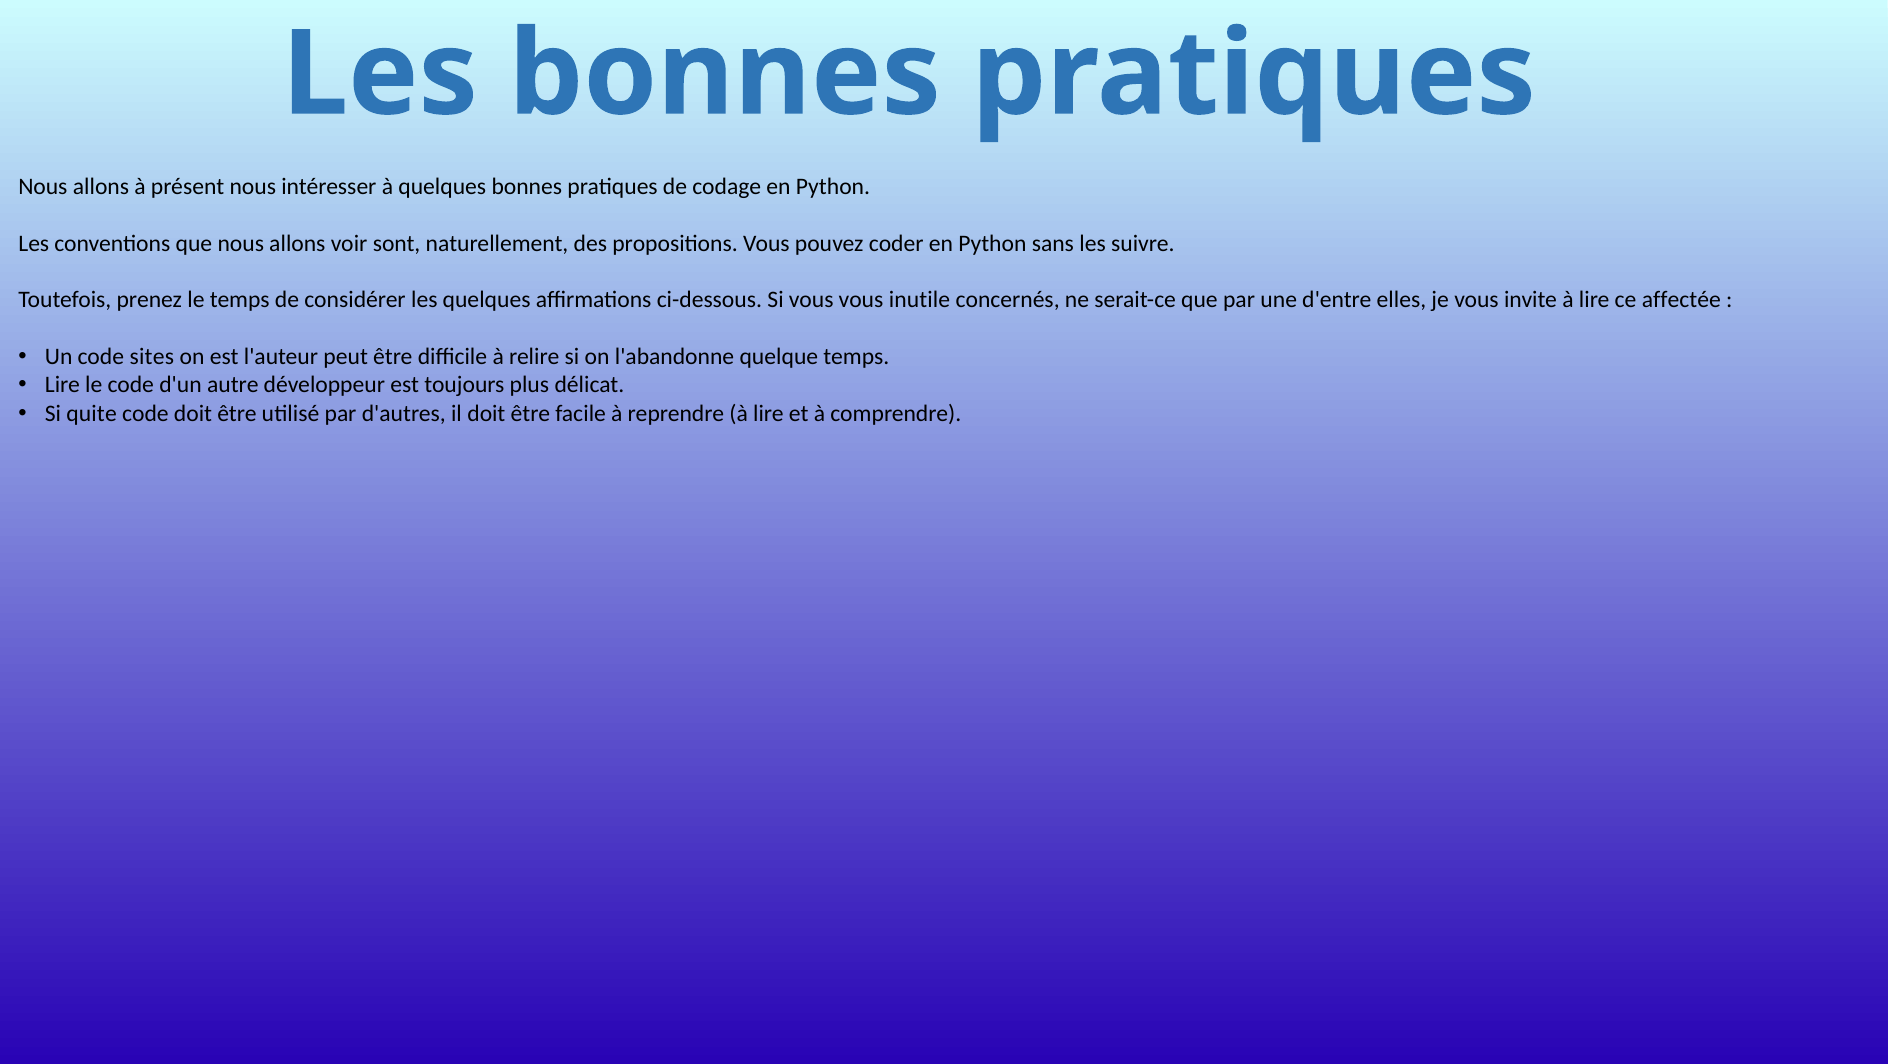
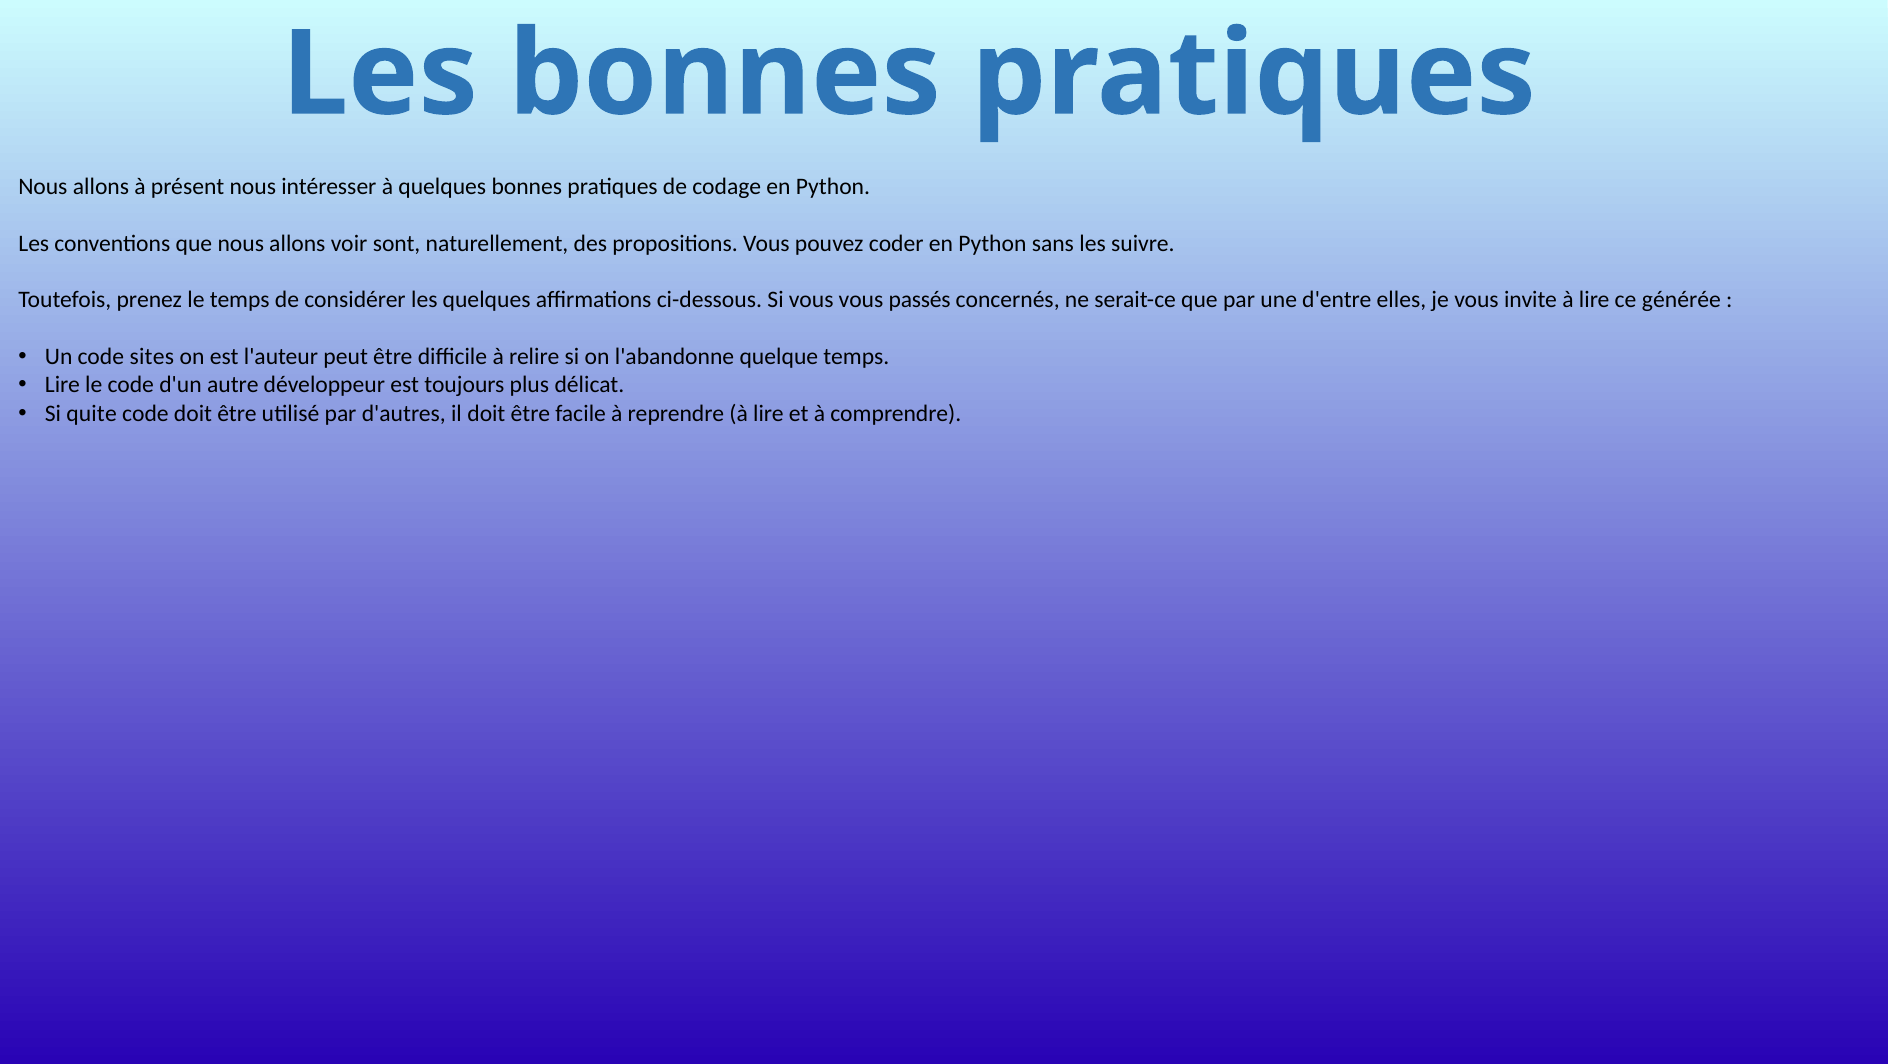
inutile: inutile -> passés
affectée: affectée -> générée
